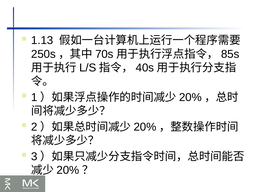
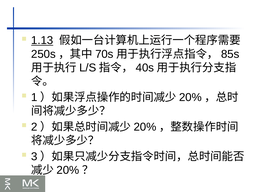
1.13 underline: none -> present
